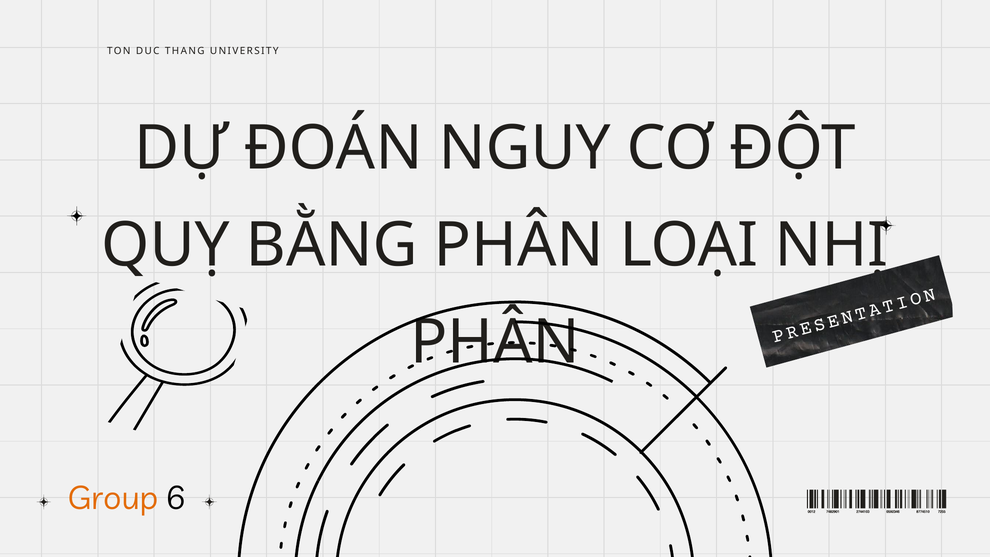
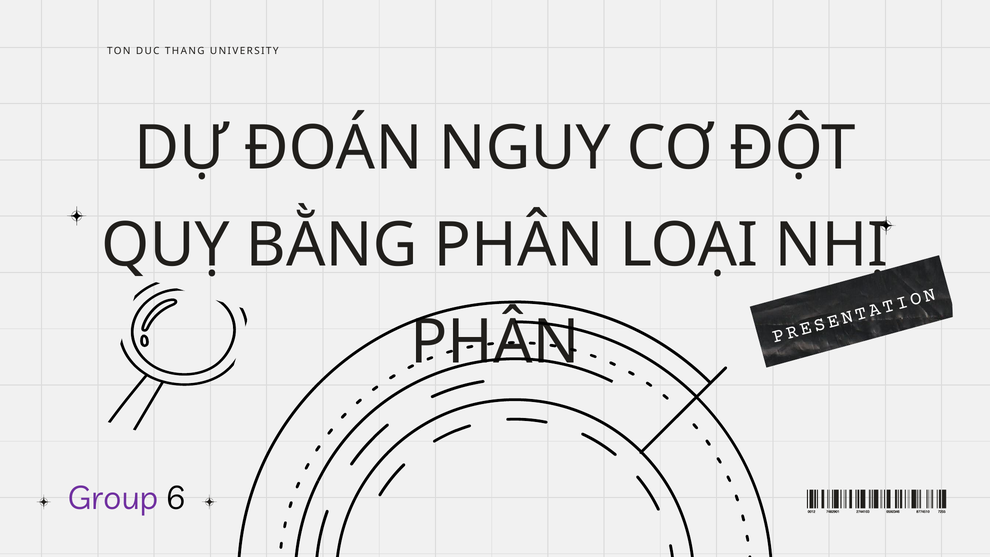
Group colour: orange -> purple
